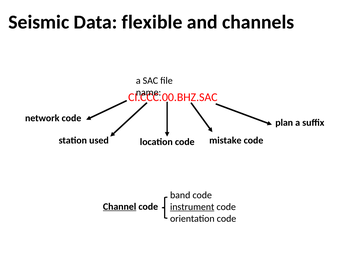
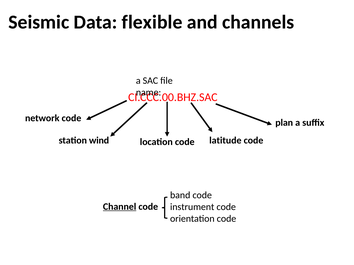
used: used -> wind
mistake: mistake -> latitude
instrument underline: present -> none
